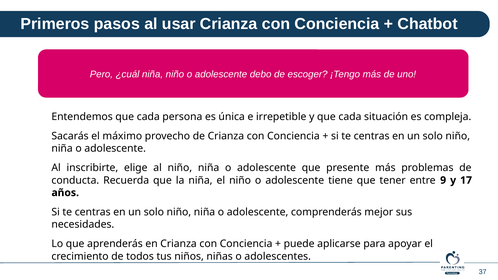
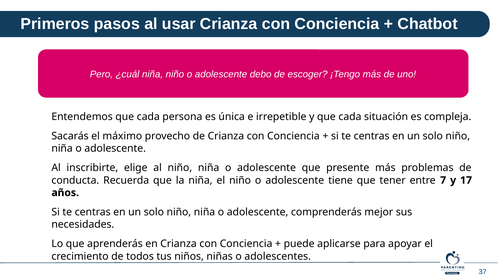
9: 9 -> 7
